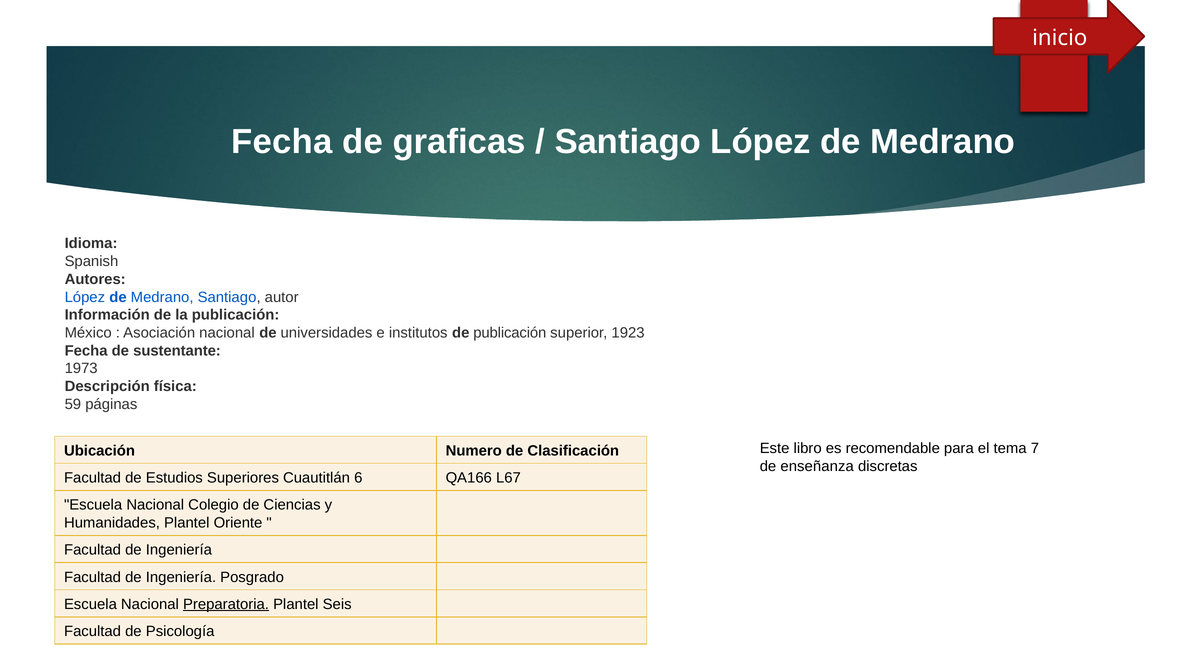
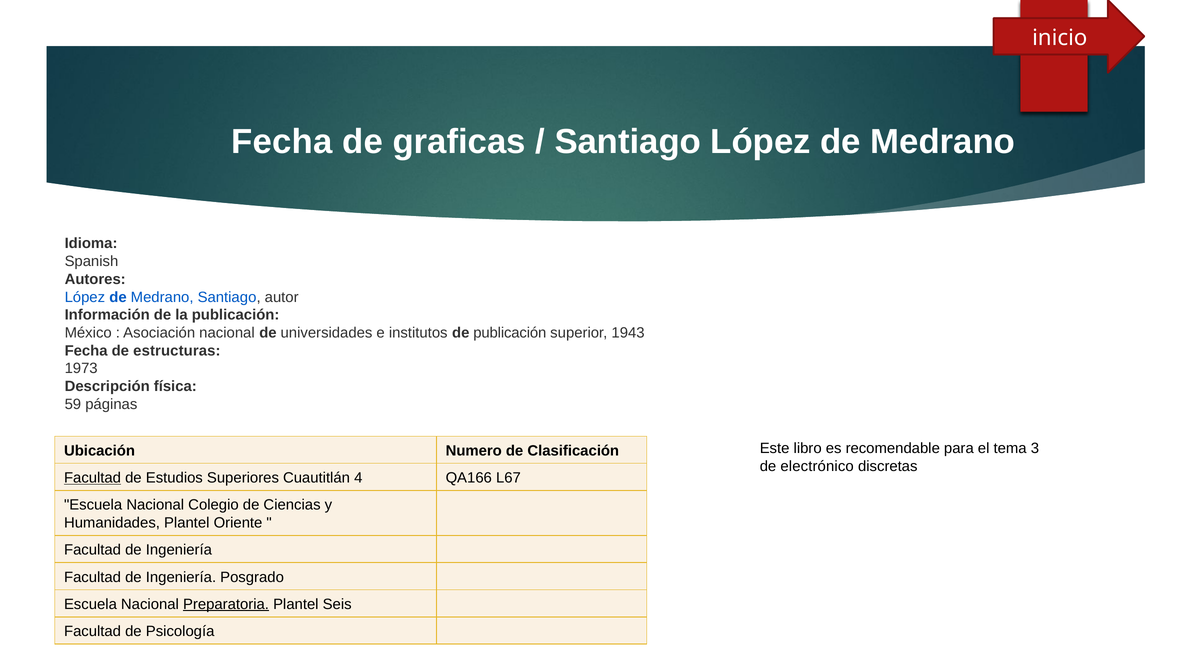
1923: 1923 -> 1943
sustentante: sustentante -> estructuras
7: 7 -> 3
enseñanza: enseñanza -> electrónico
Facultad at (93, 478) underline: none -> present
6: 6 -> 4
